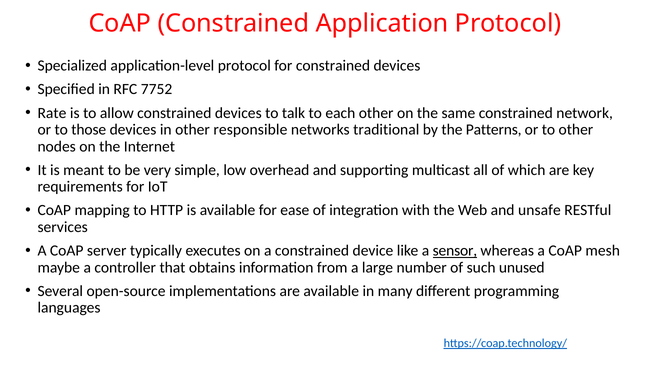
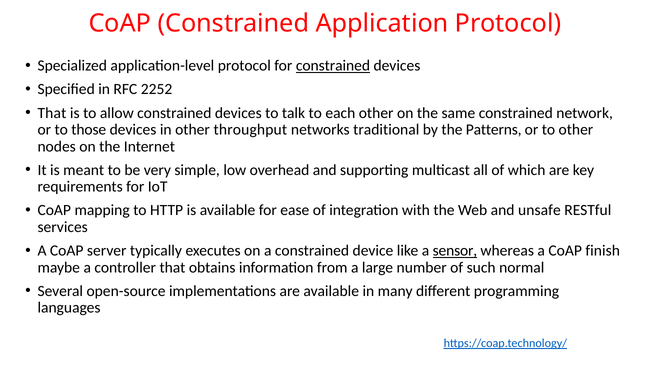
constrained at (333, 66) underline: none -> present
7752: 7752 -> 2252
Rate at (52, 113): Rate -> That
responsible: responsible -> throughput
mesh: mesh -> finish
unused: unused -> normal
